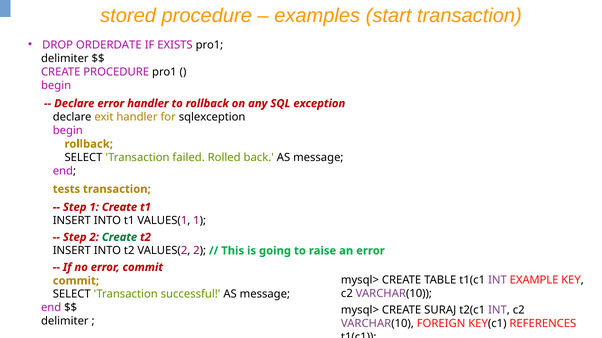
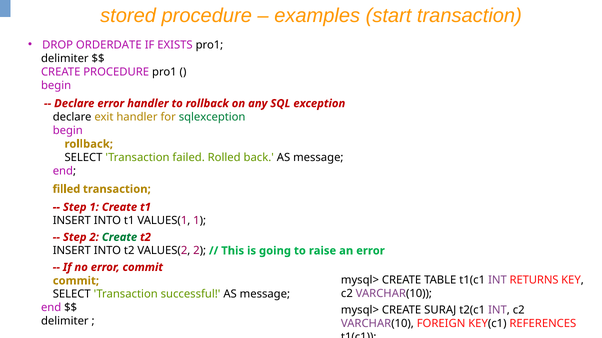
sqlexception colour: black -> green
tests: tests -> filled
EXAMPLE: EXAMPLE -> RETURNS
